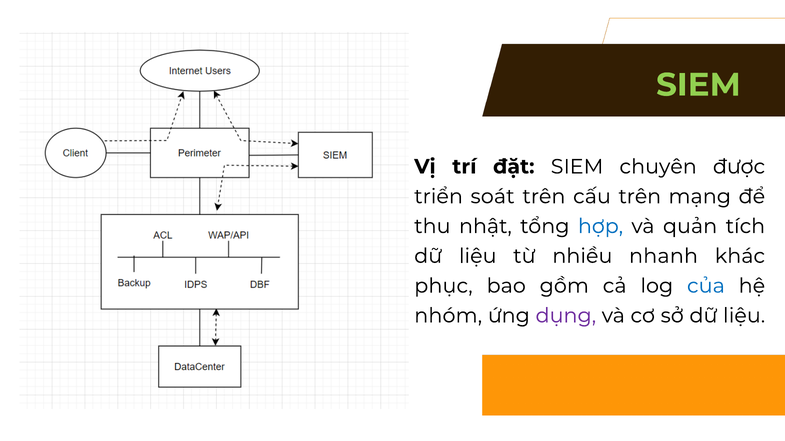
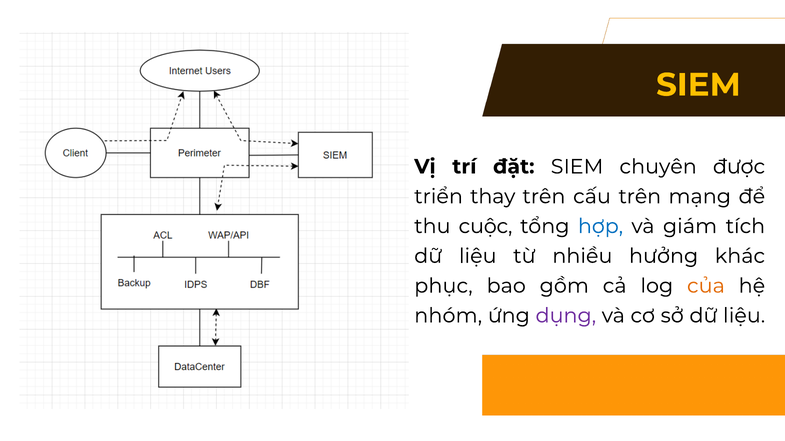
SIEM at (698, 85) colour: light green -> yellow
soát: soát -> thay
nhật: nhật -> cuộc
quản: quản -> giám
nhanh: nhanh -> hưởng
của colour: blue -> orange
